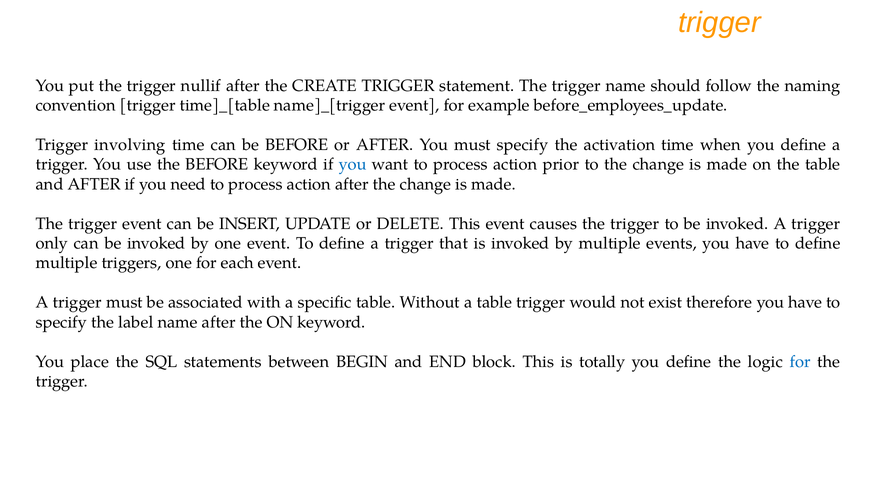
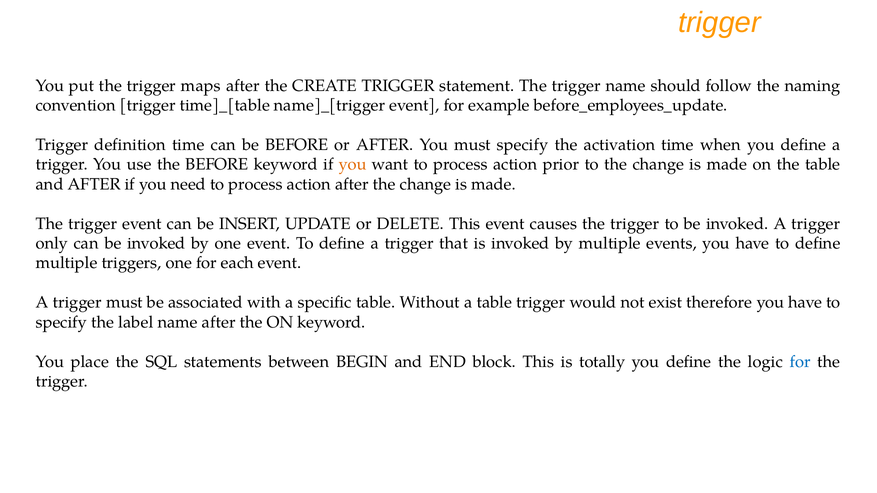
nullif: nullif -> maps
involving: involving -> definition
you at (353, 165) colour: blue -> orange
